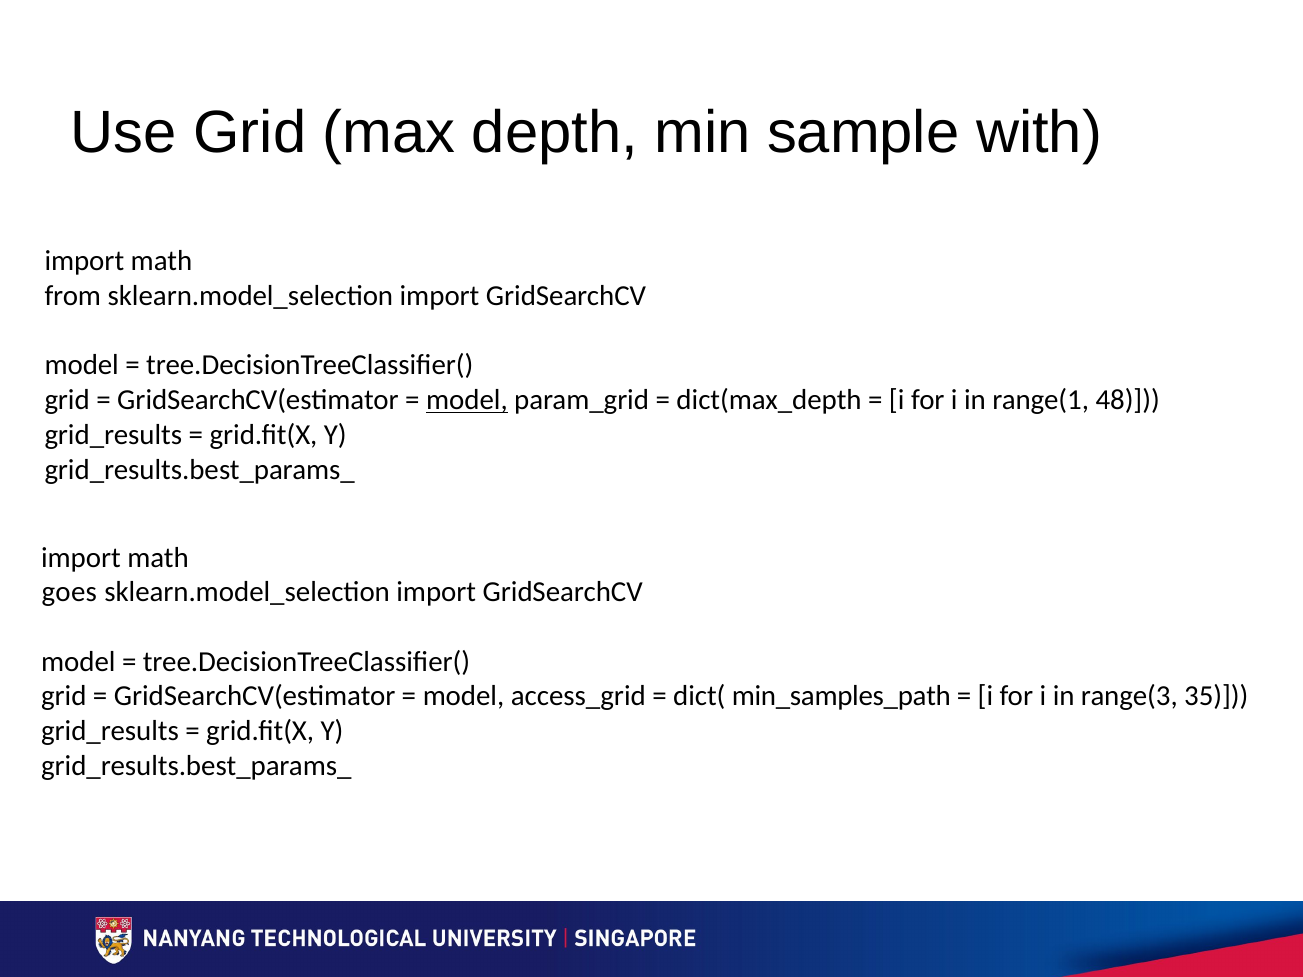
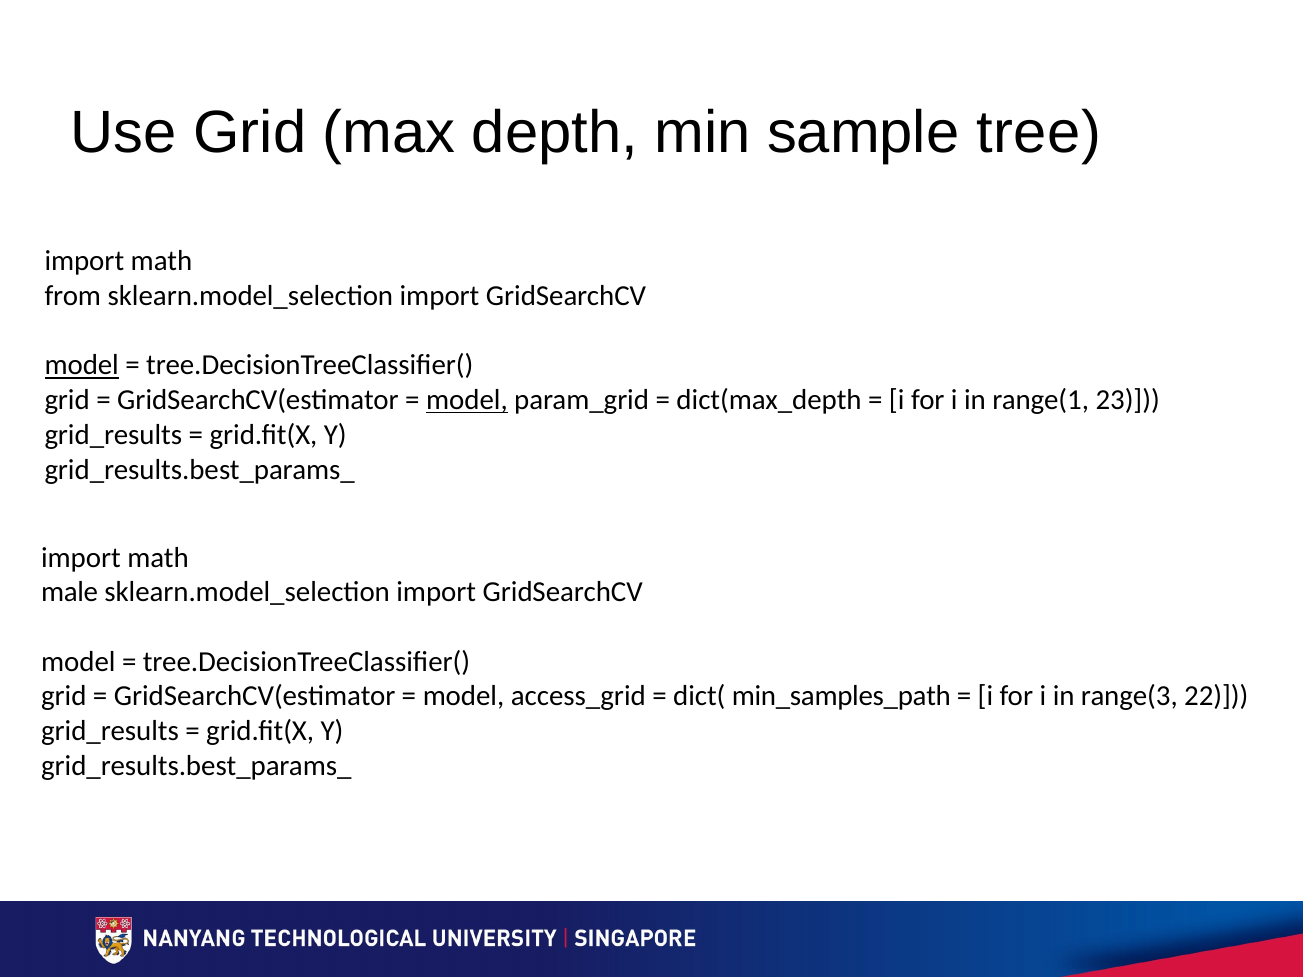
with: with -> tree
model at (82, 366) underline: none -> present
48: 48 -> 23
goes: goes -> male
35: 35 -> 22
